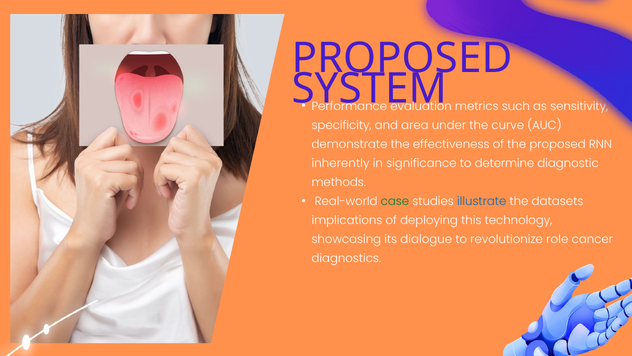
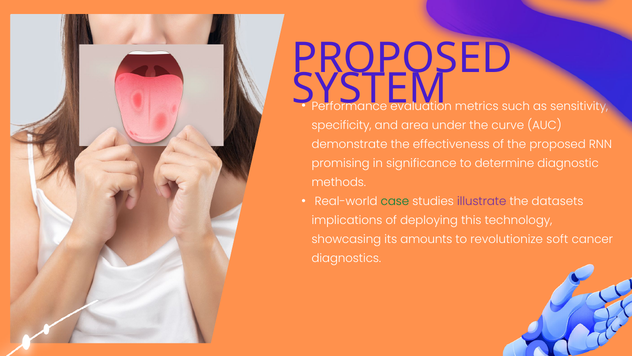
inherently: inherently -> promising
illustrate colour: blue -> purple
dialogue: dialogue -> amounts
role: role -> soft
